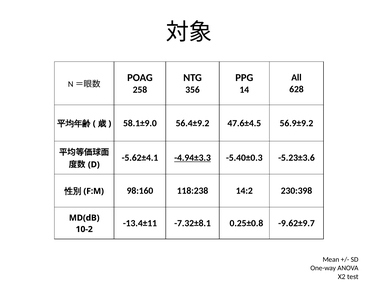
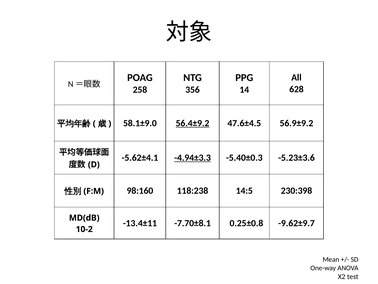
56.4±9.2 underline: none -> present
14:2: 14:2 -> 14:5
-7.32±8.1: -7.32±8.1 -> -7.70±8.1
